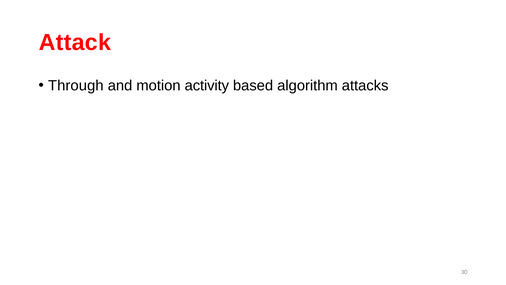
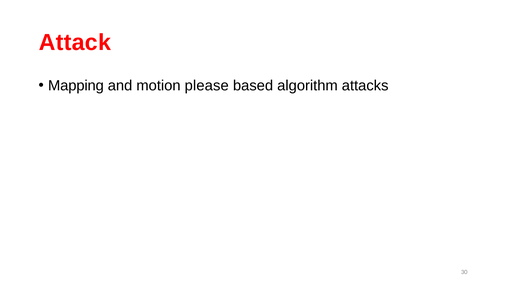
Through: Through -> Mapping
activity: activity -> please
